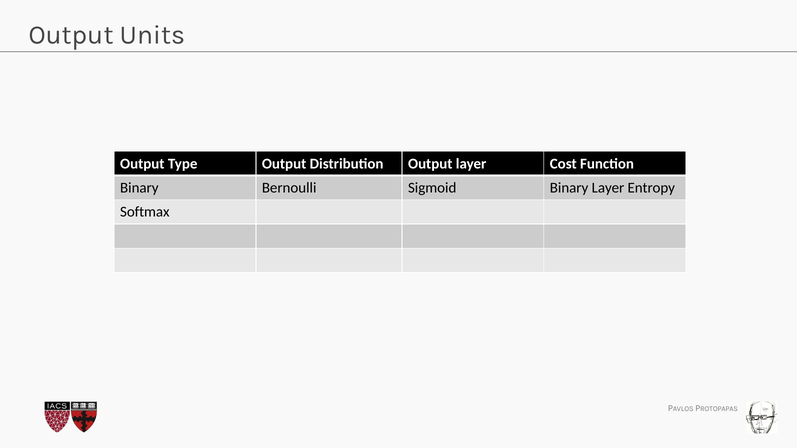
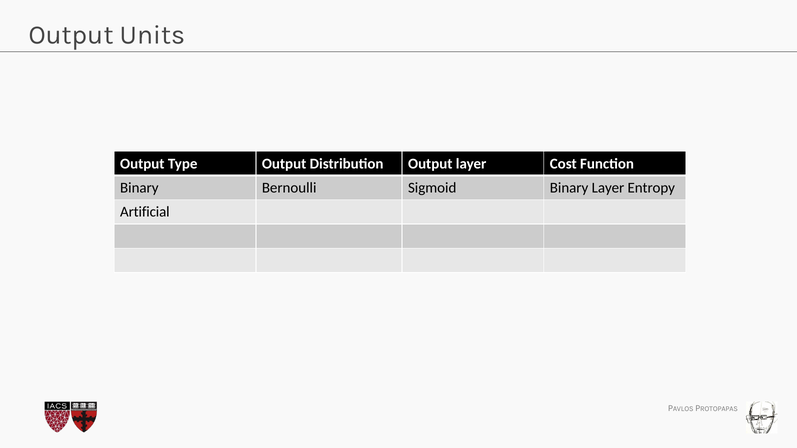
Softmax: Softmax -> Artificial
